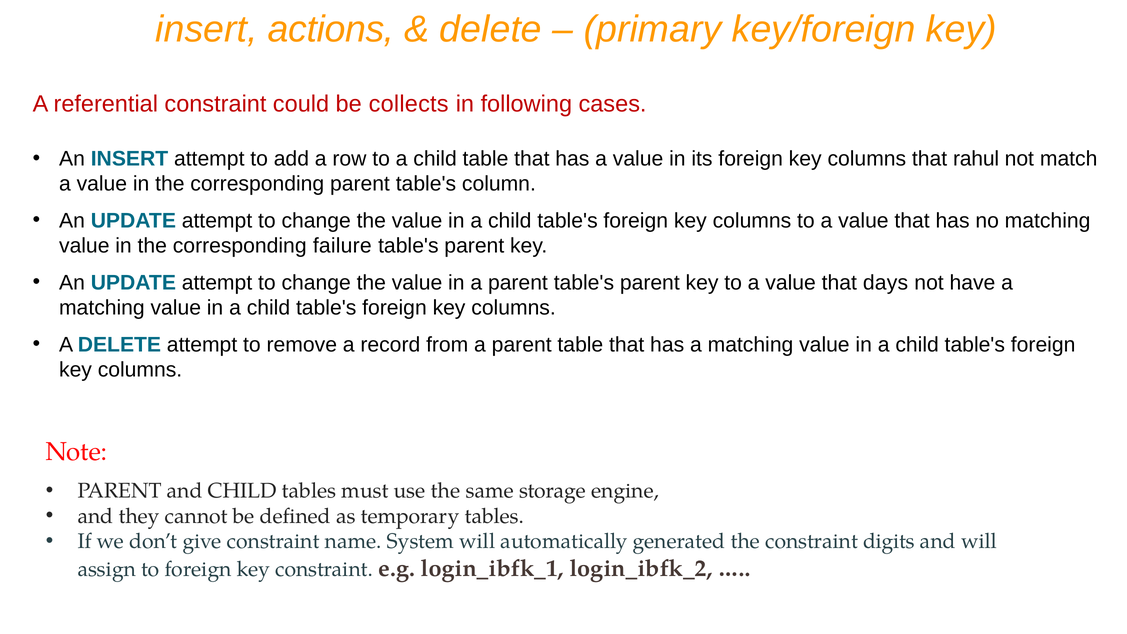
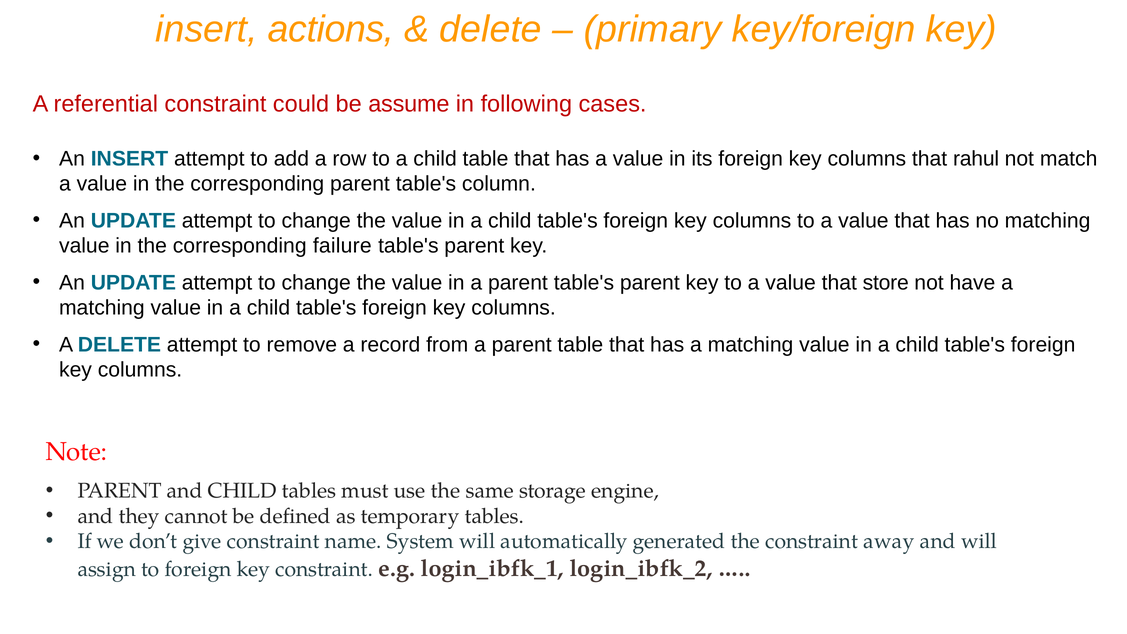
collects: collects -> assume
days: days -> store
digits: digits -> away
